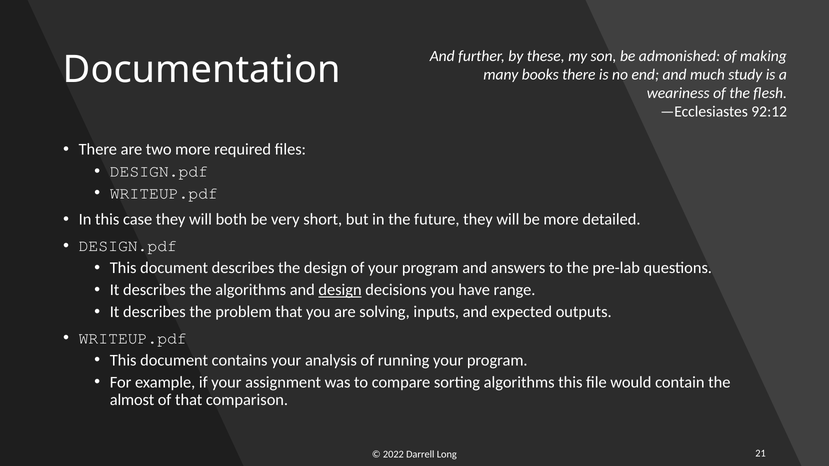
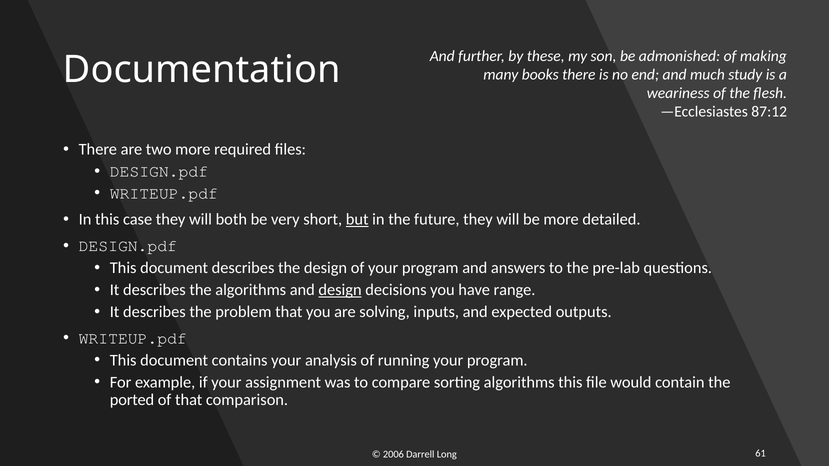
92:12: 92:12 -> 87:12
but underline: none -> present
almost: almost -> ported
2022: 2022 -> 2006
21: 21 -> 61
